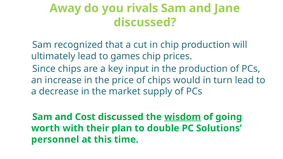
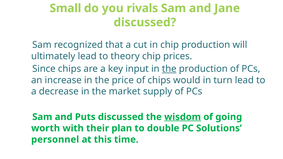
Away: Away -> Small
games: games -> theory
the at (169, 69) underline: none -> present
Cost: Cost -> Puts
